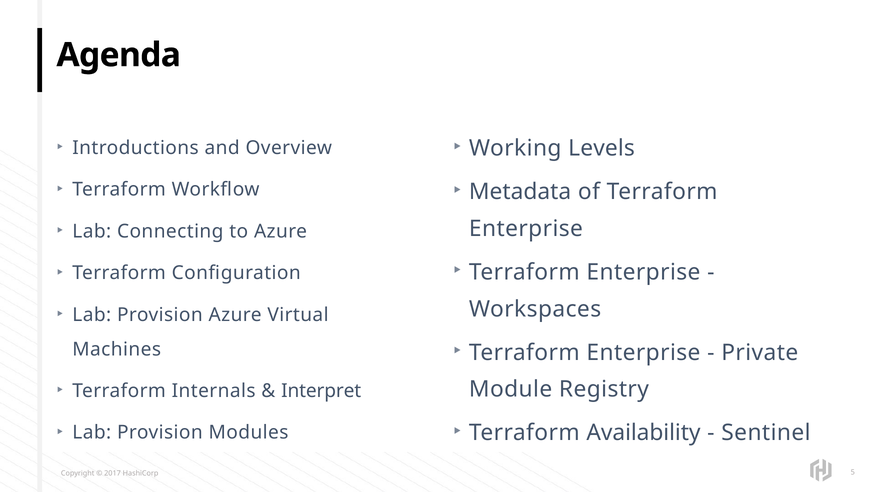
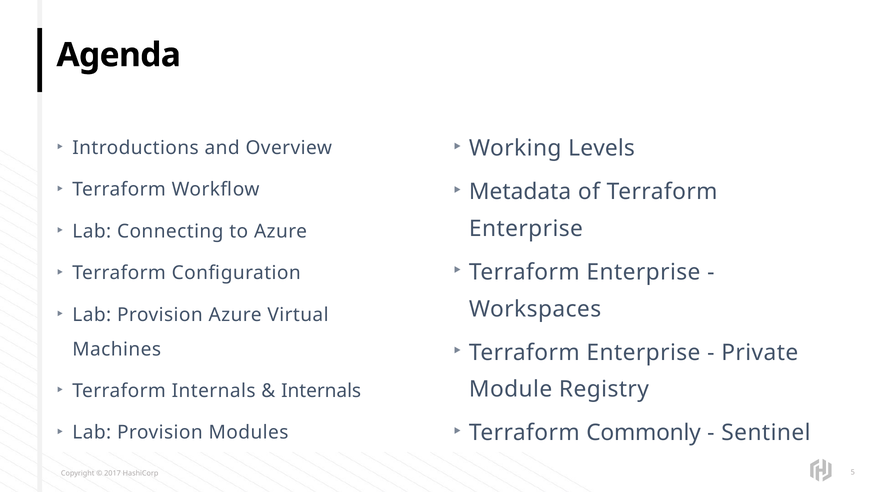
Interpret at (321, 391): Interpret -> Internals
Availability: Availability -> Commonly
